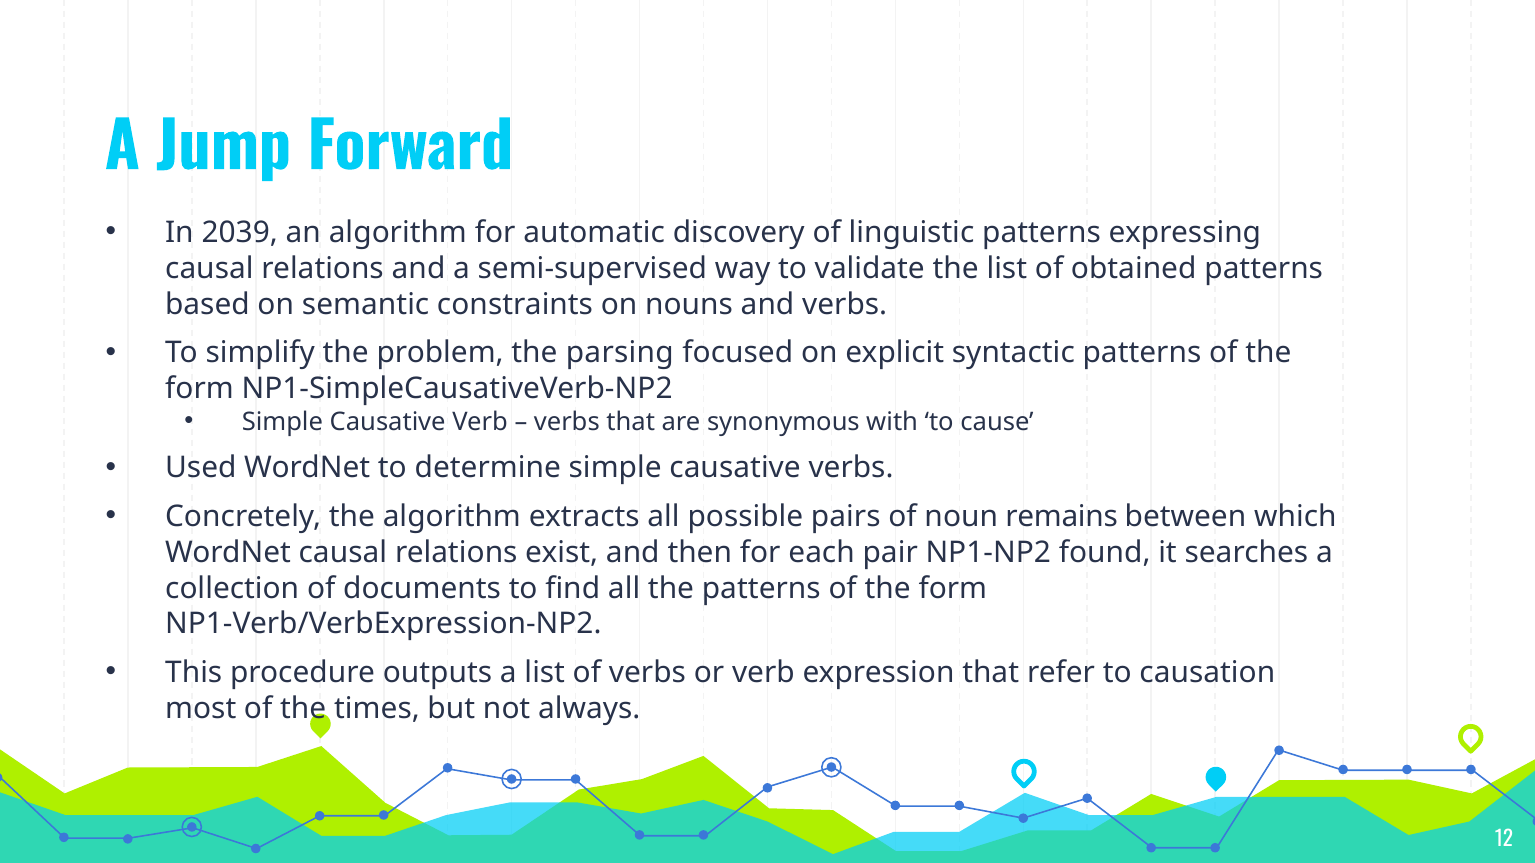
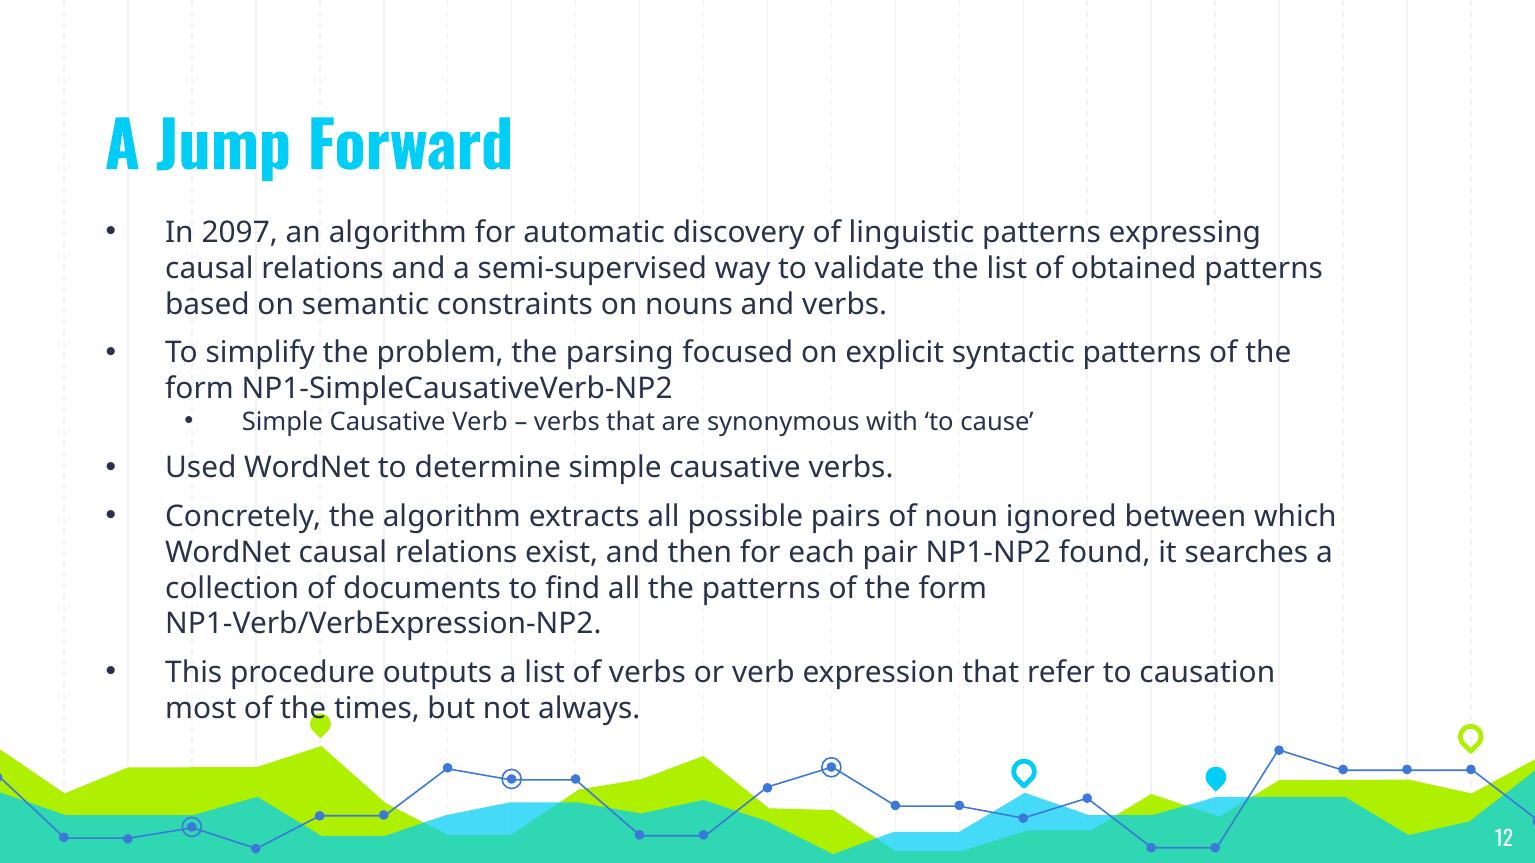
2039: 2039 -> 2097
remains: remains -> ignored
